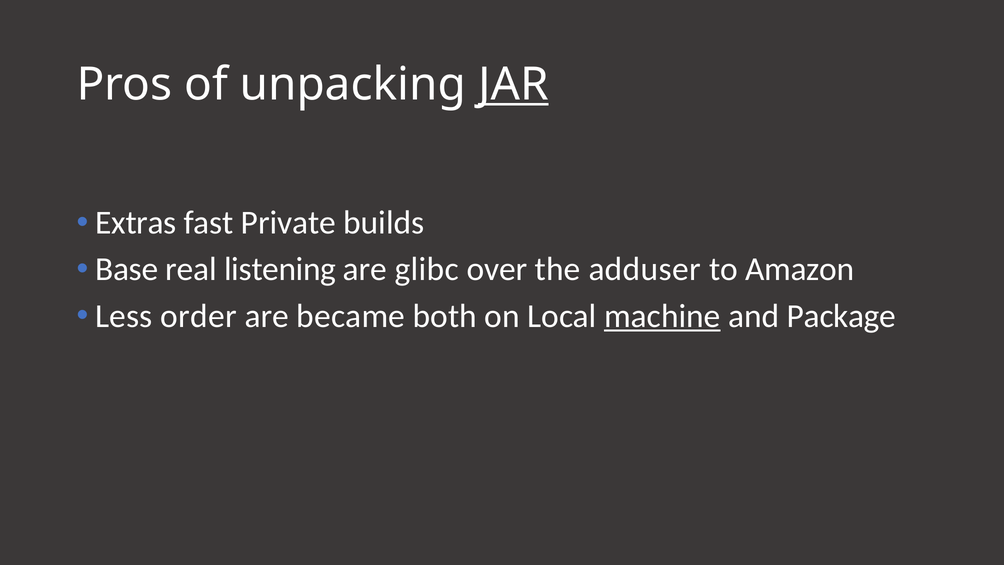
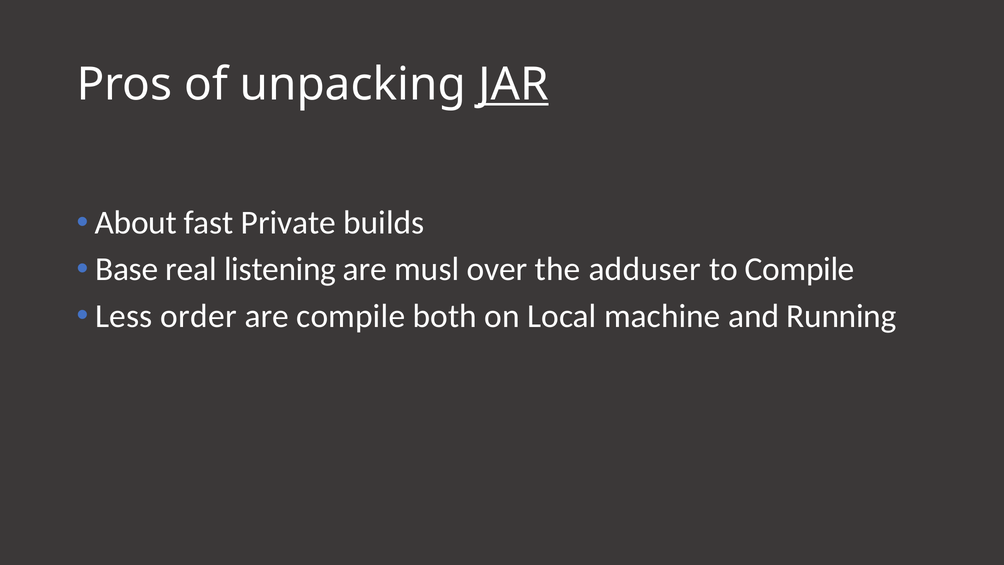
Extras: Extras -> About
glibc: glibc -> musl
to Amazon: Amazon -> Compile
are became: became -> compile
machine underline: present -> none
Package: Package -> Running
